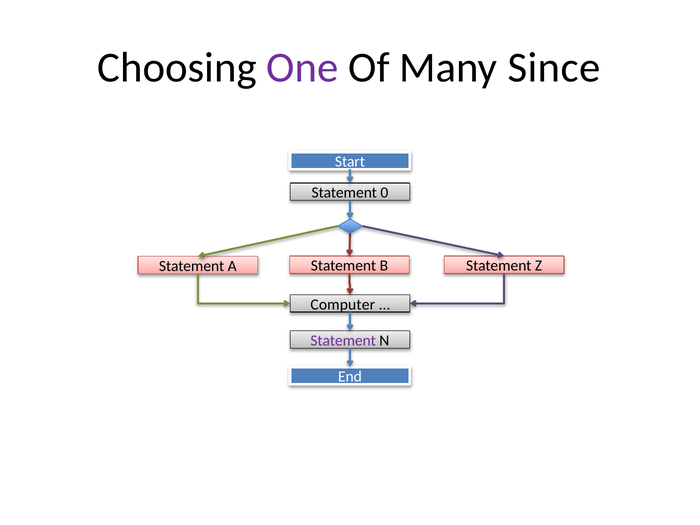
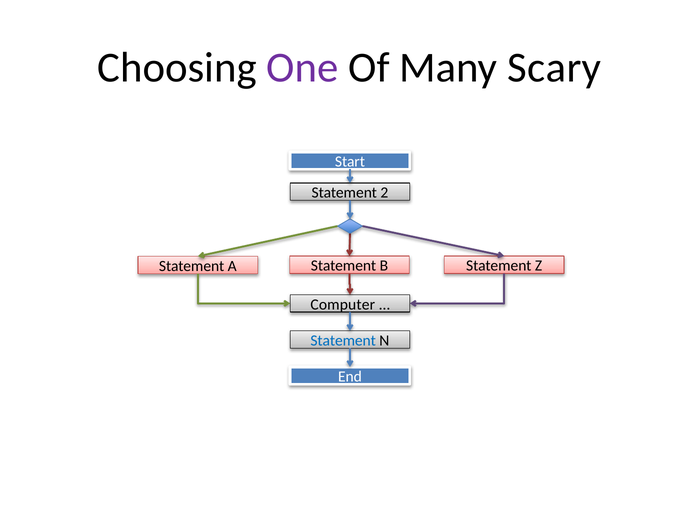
Since: Since -> Scary
0: 0 -> 2
Statement at (343, 341) colour: purple -> blue
